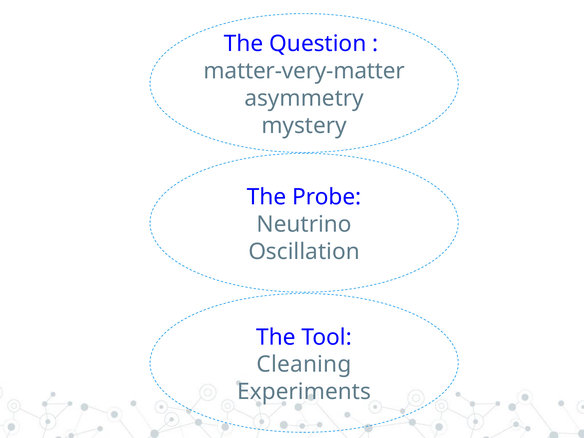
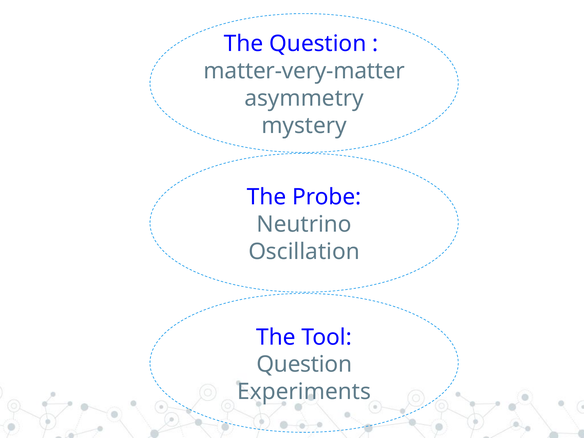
Cleaning at (304, 364): Cleaning -> Question
